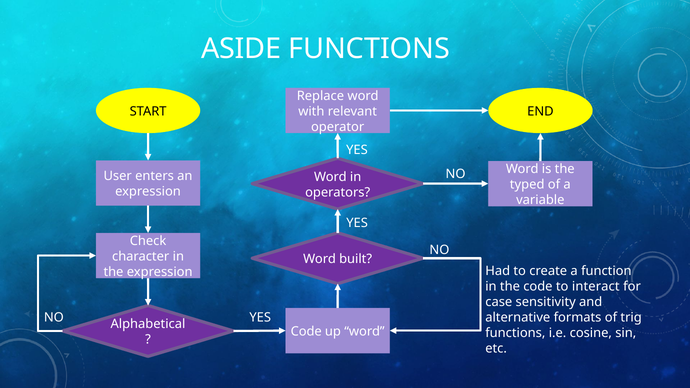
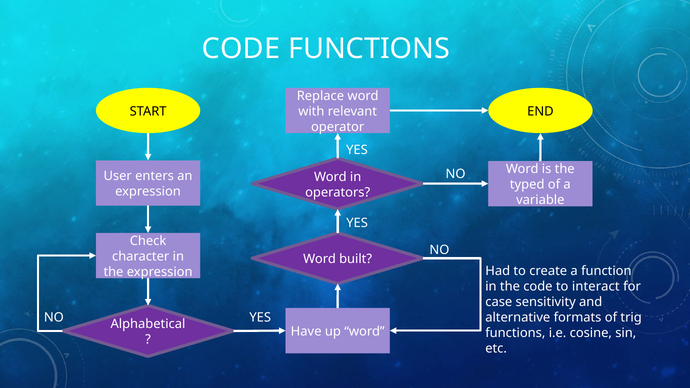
ASIDE at (241, 49): ASIDE -> CODE
Code at (306, 332): Code -> Have
